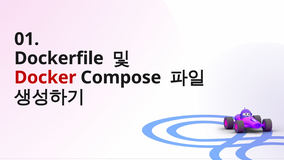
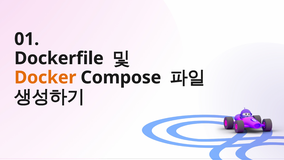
Docker colour: red -> orange
